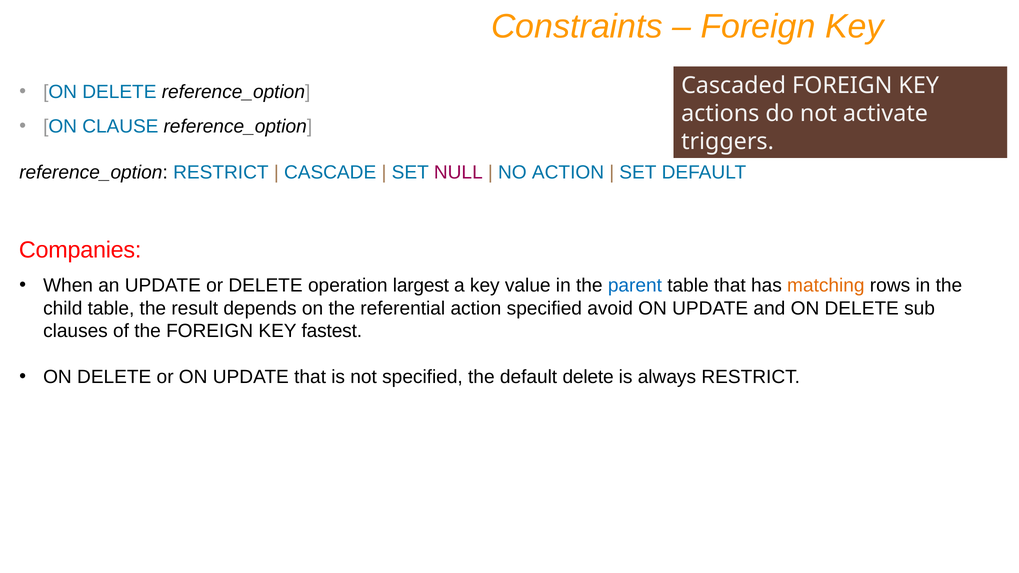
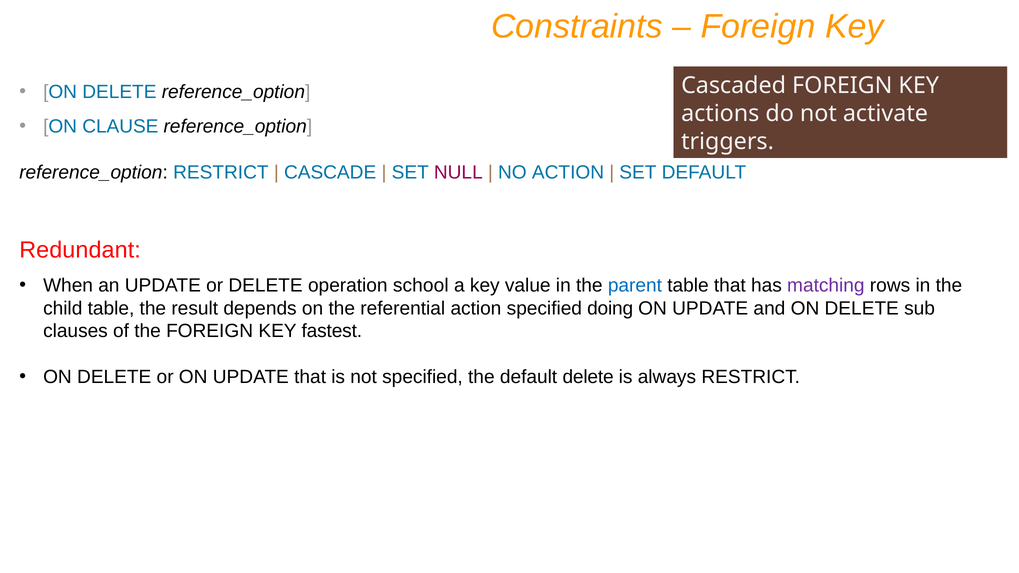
Companies: Companies -> Redundant
largest: largest -> school
matching colour: orange -> purple
avoid: avoid -> doing
